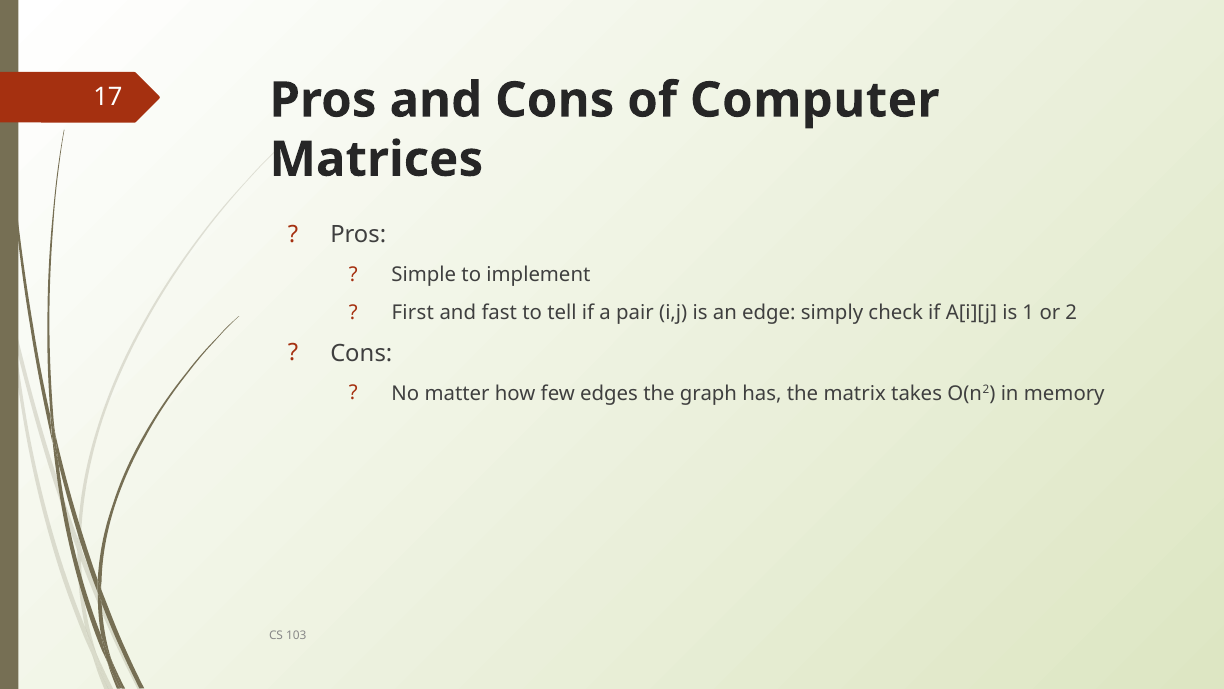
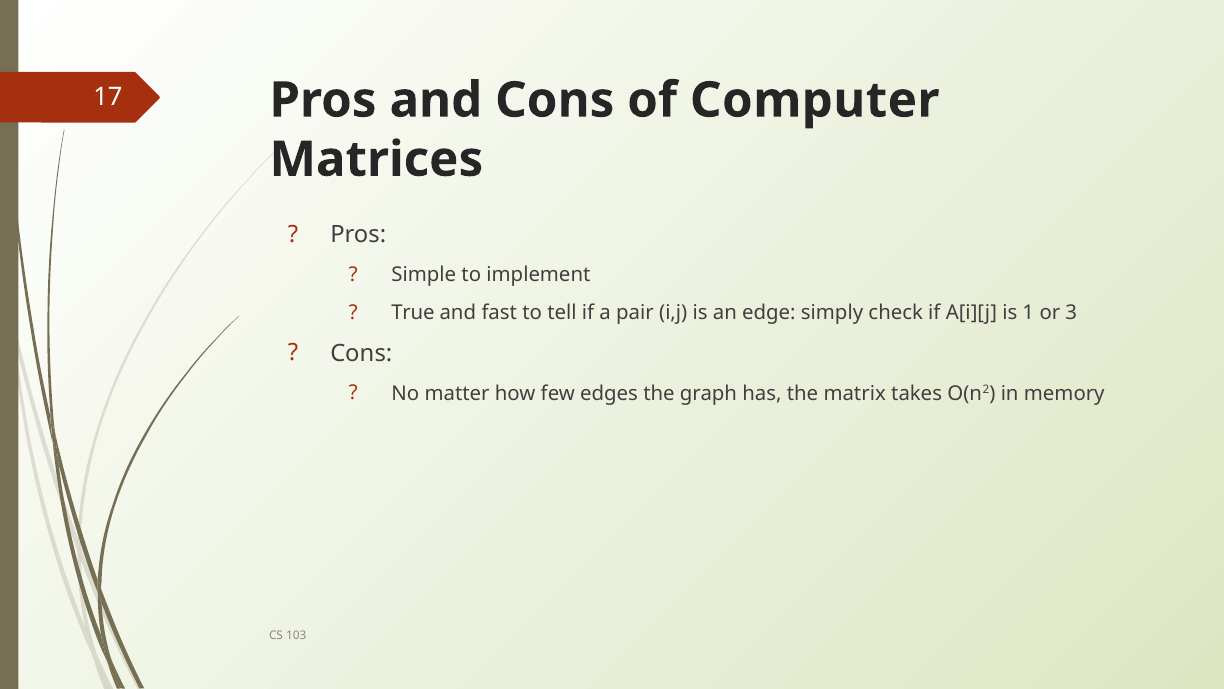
First: First -> True
2: 2 -> 3
